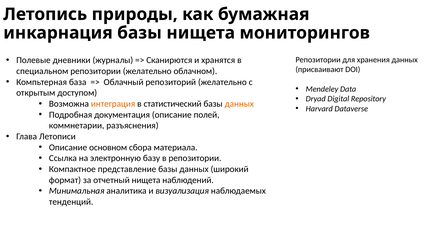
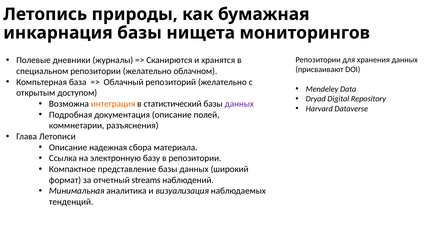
данных at (239, 104) colour: orange -> purple
основном: основном -> надежная
отчетный нищета: нищета -> streams
